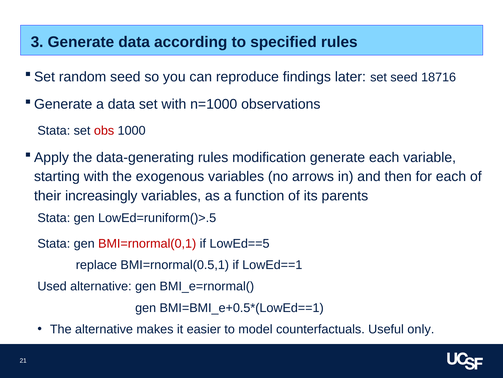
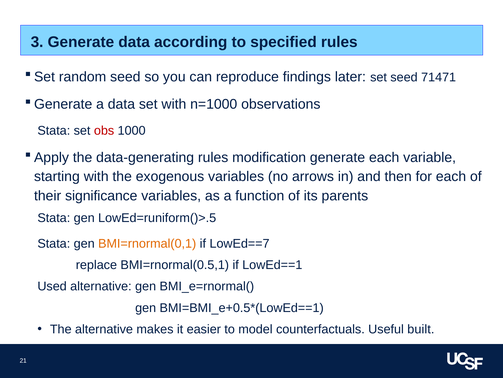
18716: 18716 -> 71471
increasingly: increasingly -> significance
BMI=rnormal(0,1 colour: red -> orange
LowEd==5: LowEd==5 -> LowEd==7
only: only -> built
